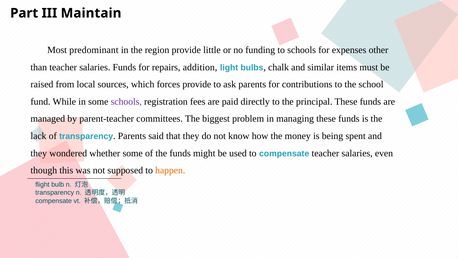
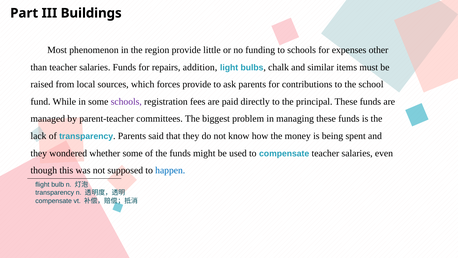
Maintain: Maintain -> Buildings
predominant: predominant -> phenomenon
happen colour: orange -> blue
